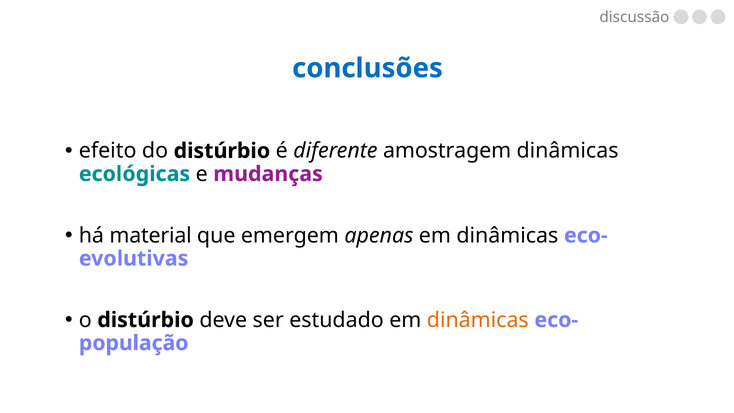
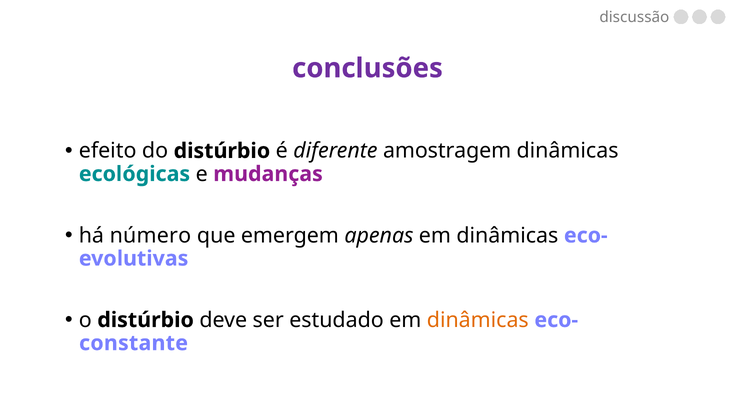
conclusões colour: blue -> purple
material: material -> número
população: população -> constante
